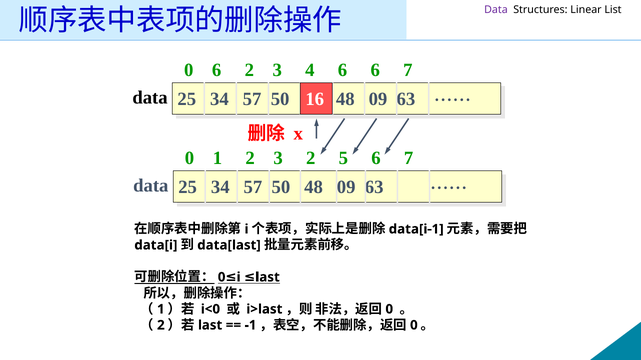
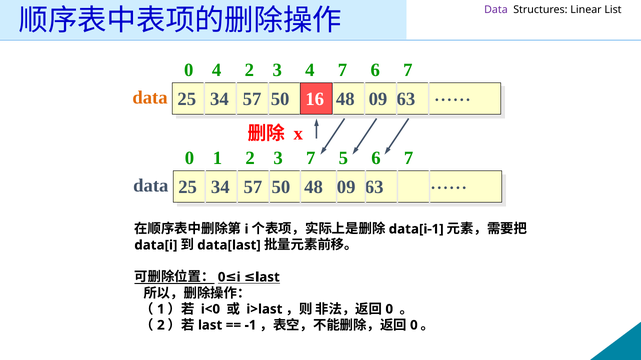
0 6: 6 -> 4
4 6: 6 -> 7
data at (150, 98) colour: black -> orange
3 2: 2 -> 7
